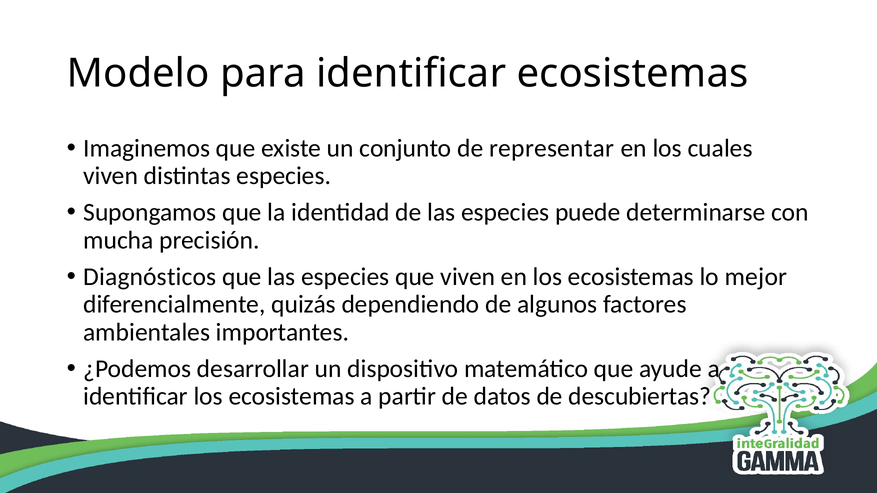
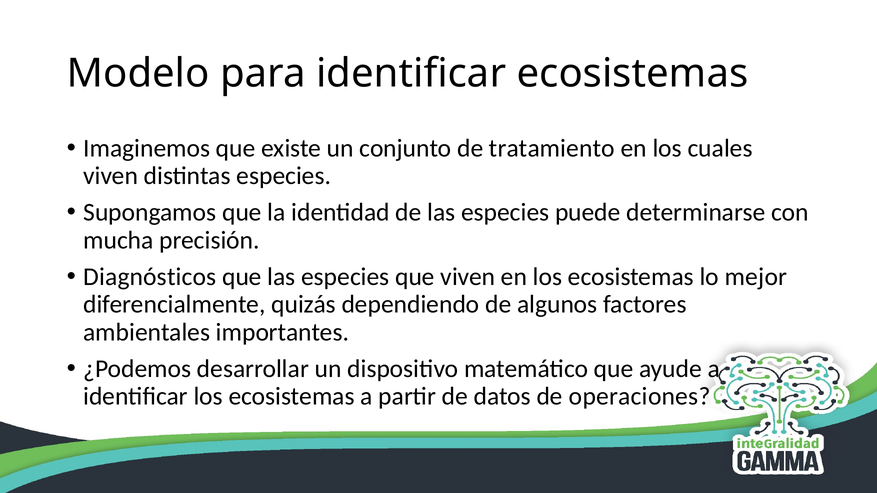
representar: representar -> tratamiento
descubiertas: descubiertas -> operaciones
